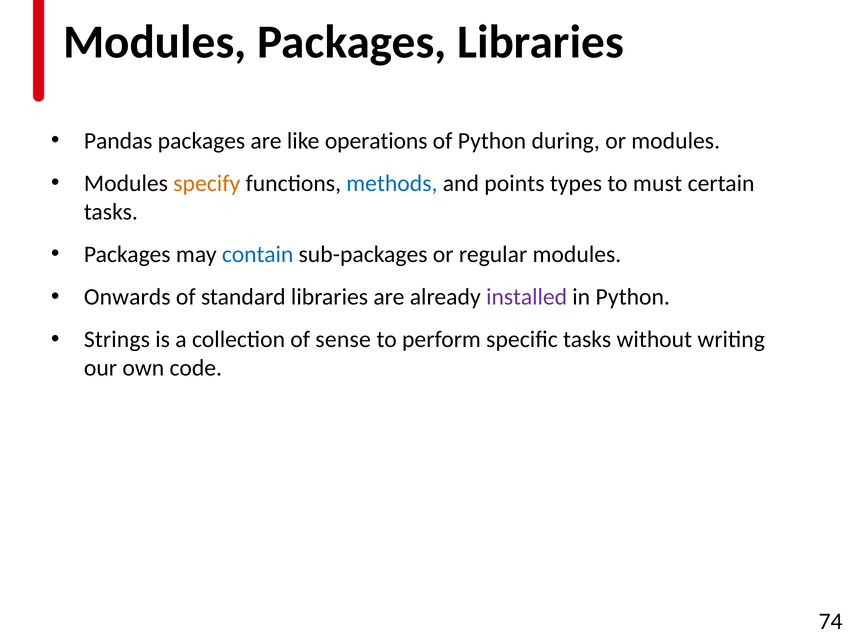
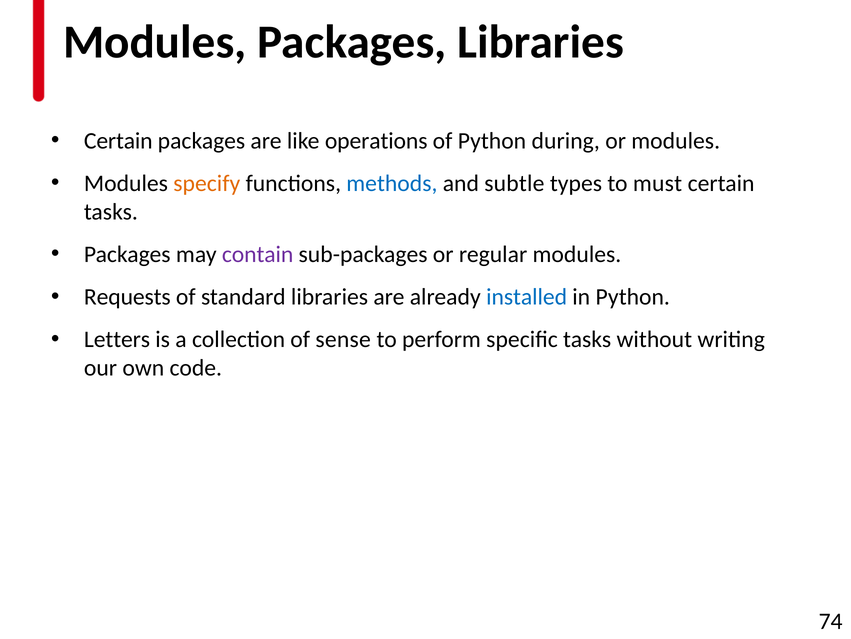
Pandas at (118, 141): Pandas -> Certain
points: points -> subtle
contain colour: blue -> purple
Onwards: Onwards -> Requests
installed colour: purple -> blue
Strings: Strings -> Letters
